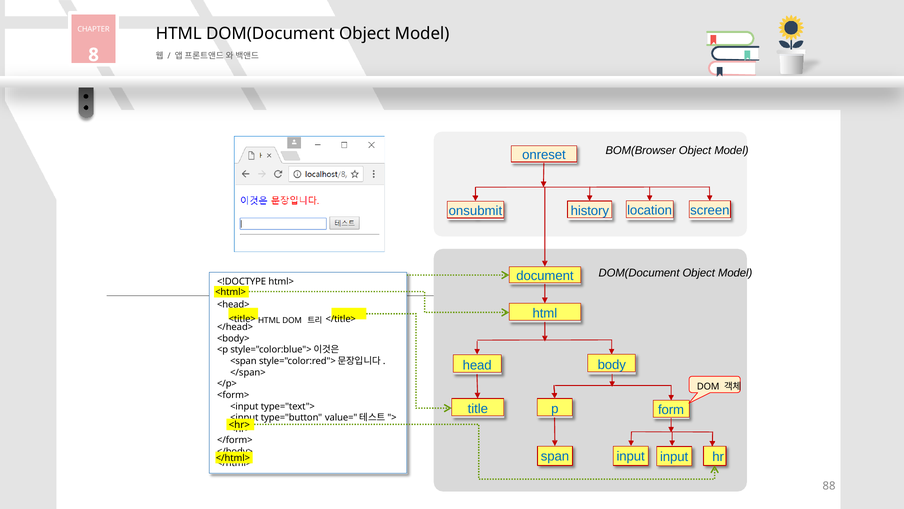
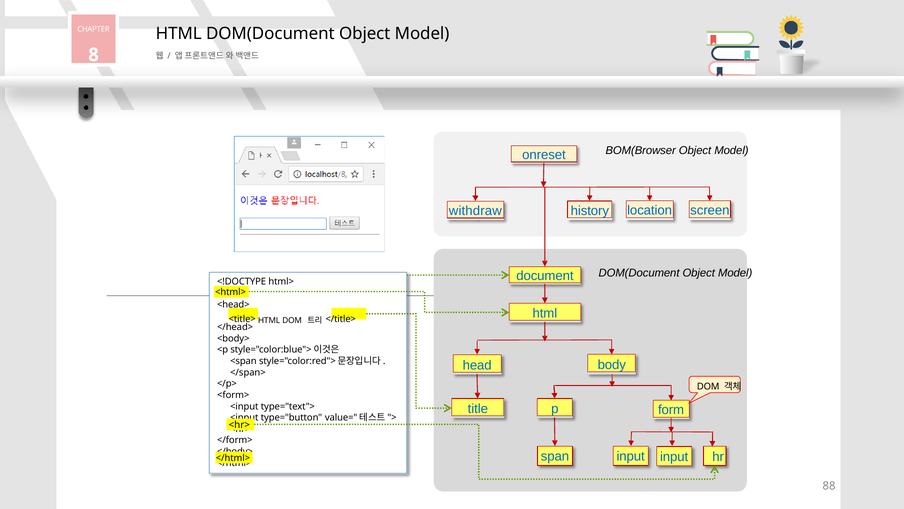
onsubmit: onsubmit -> withdraw
